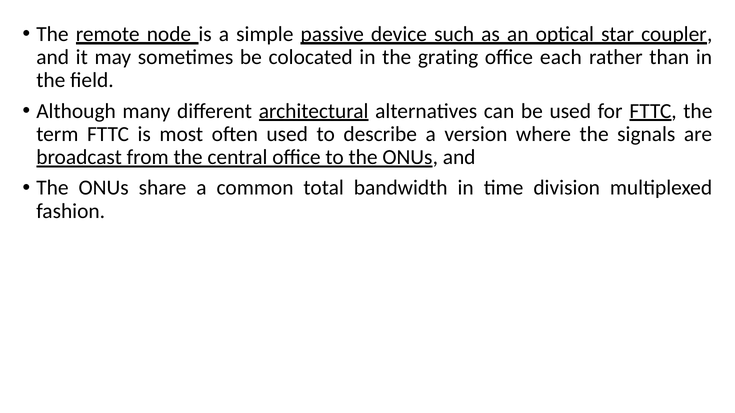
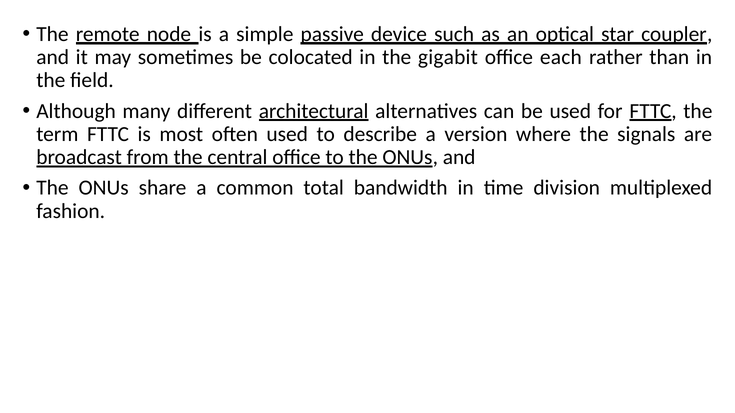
grating: grating -> gigabit
